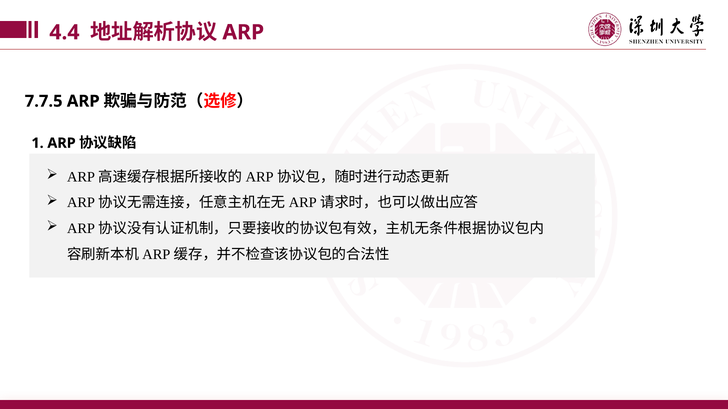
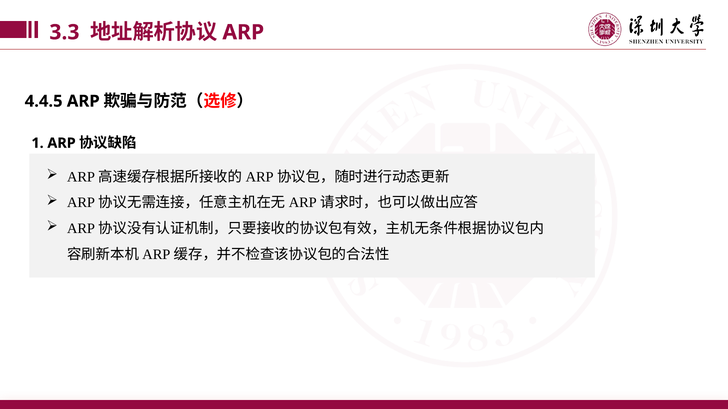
4.4: 4.4 -> 3.3
7.7.5: 7.7.5 -> 4.4.5
